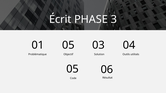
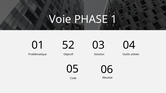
Écrit: Écrit -> Voie
3: 3 -> 1
01 05: 05 -> 52
